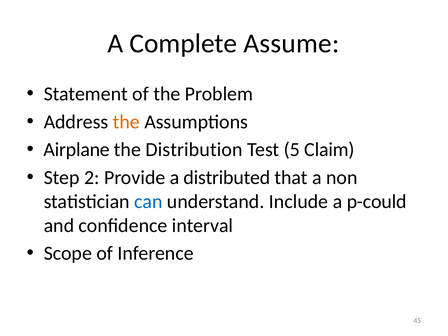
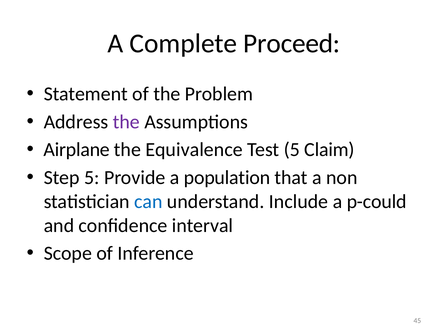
Assume: Assume -> Proceed
the at (126, 122) colour: orange -> purple
Distribution: Distribution -> Equivalence
Step 2: 2 -> 5
distributed: distributed -> population
